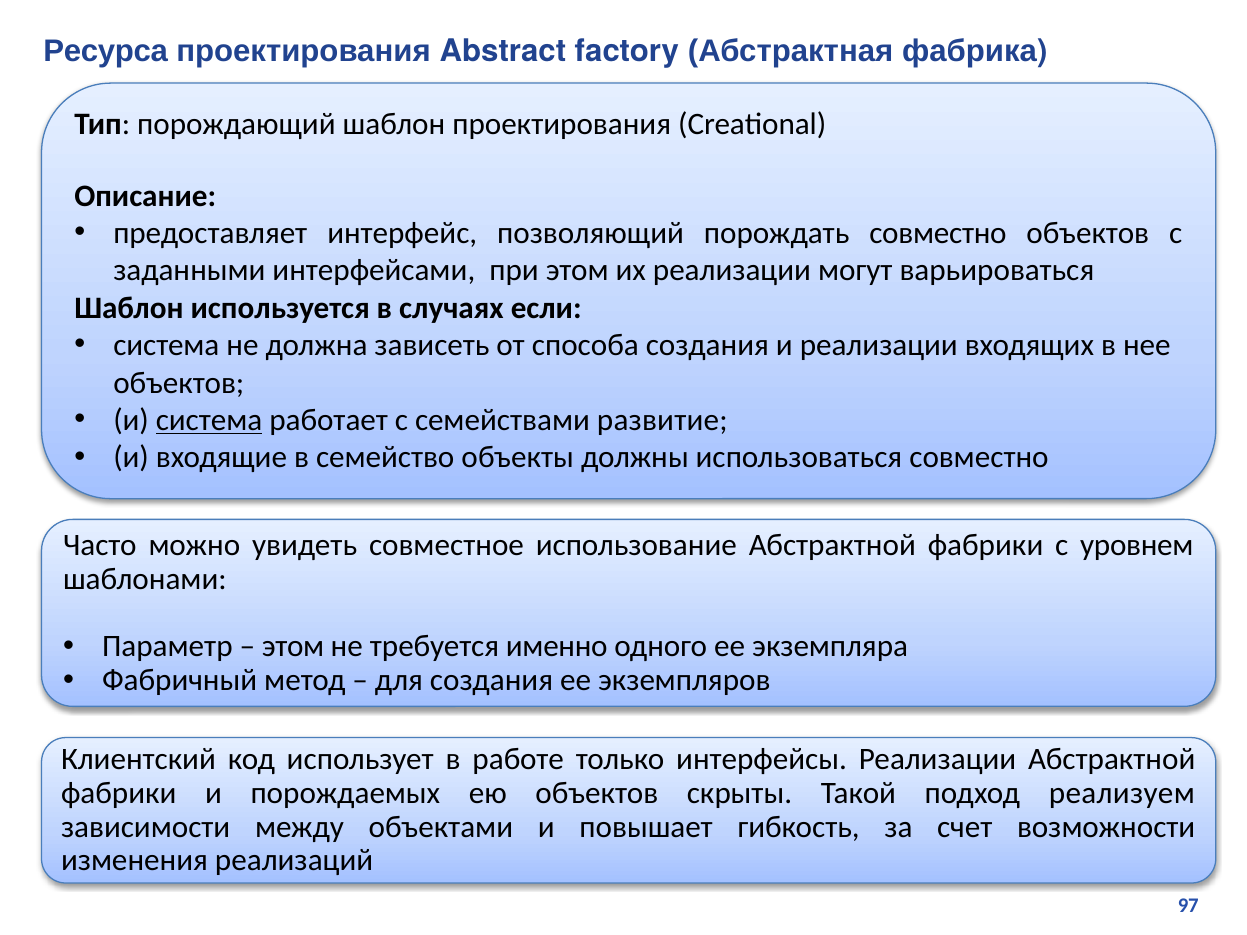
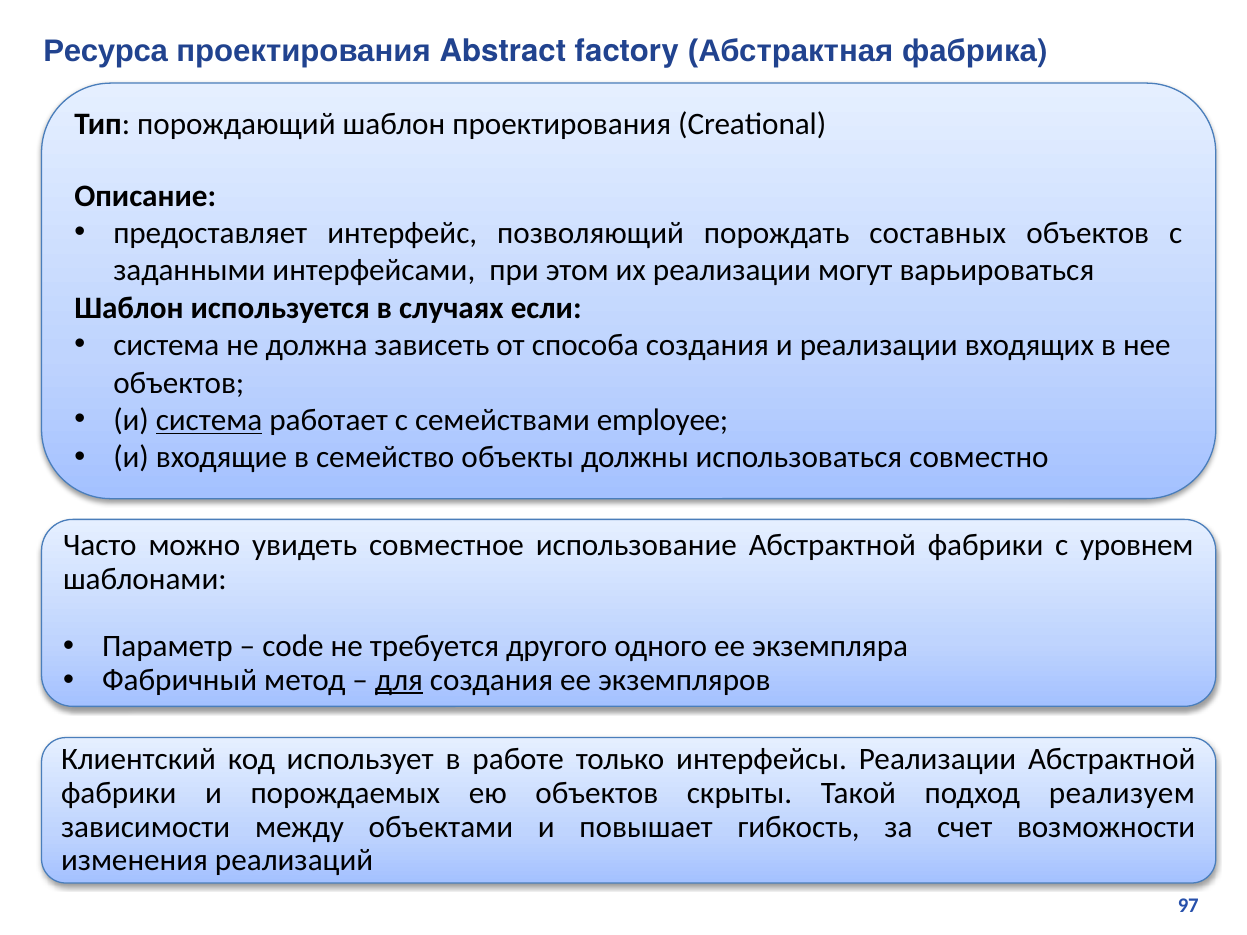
порождать совместно: совместно -> составных
развитие: развитие -> employee
этом at (293, 646): этом -> code
именно: именно -> другого
для underline: none -> present
